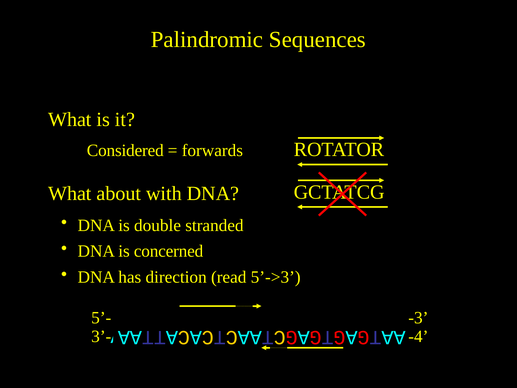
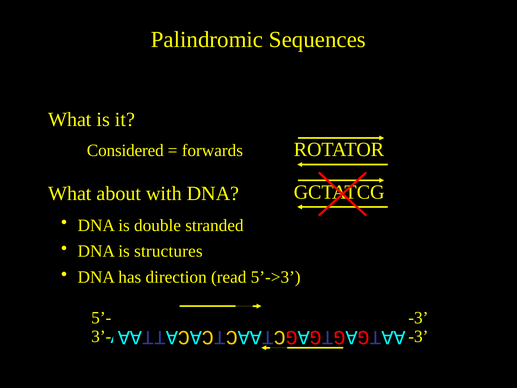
concerned: concerned -> structures
3’- -4: -4 -> -3
